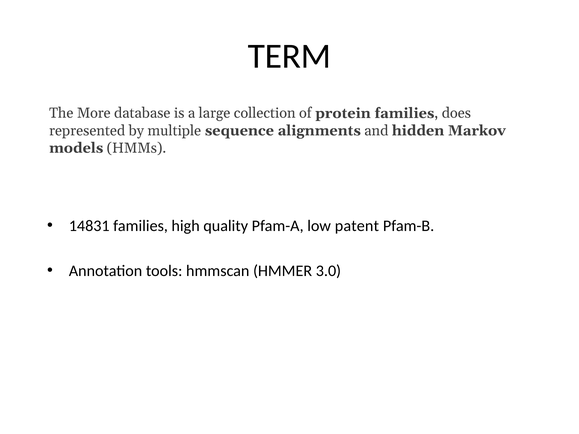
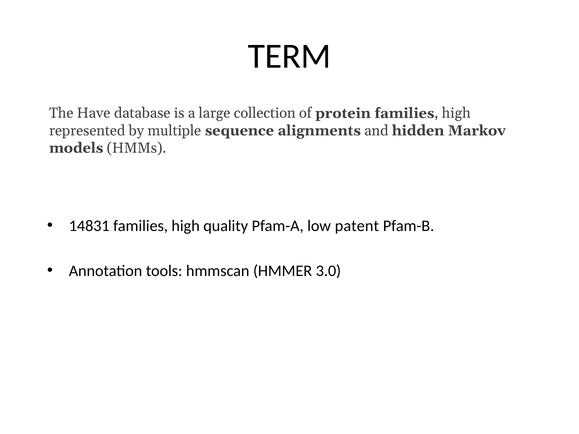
More: More -> Have
protein families does: does -> high
